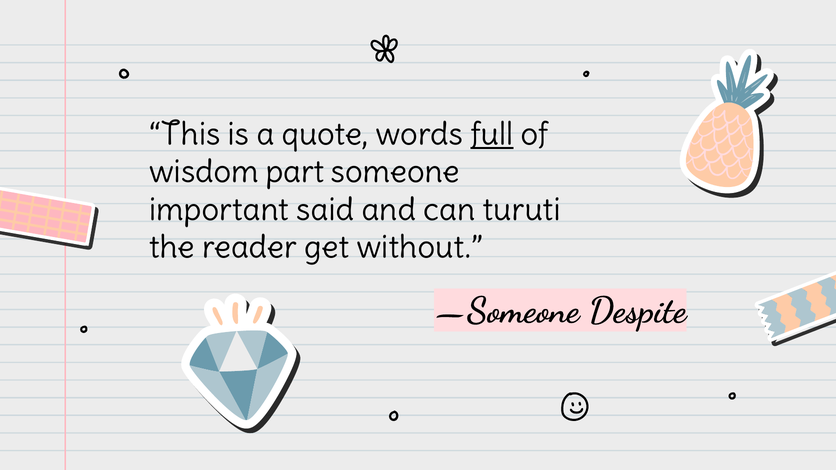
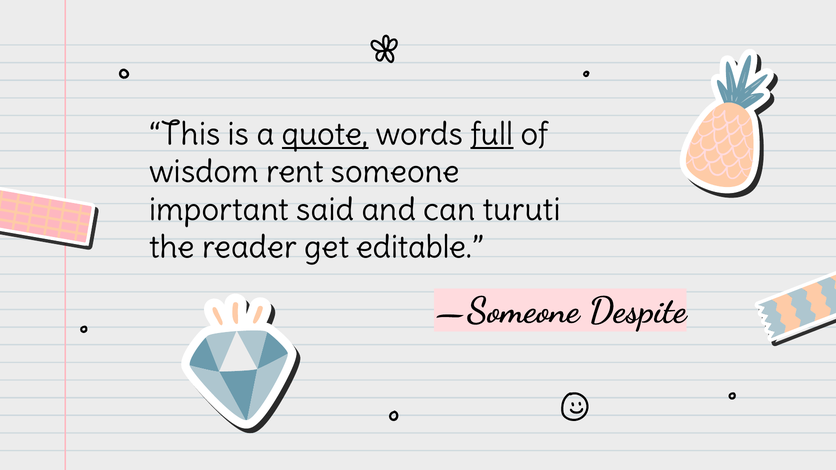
quote underline: none -> present
part: part -> rent
without: without -> editable
